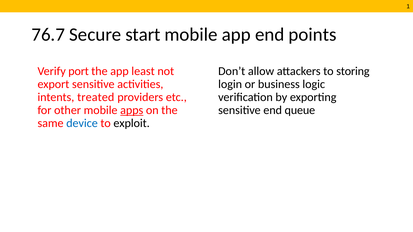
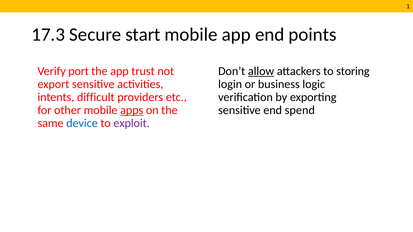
76.7: 76.7 -> 17.3
least: least -> trust
allow underline: none -> present
treated: treated -> difficult
queue: queue -> spend
exploit colour: black -> purple
